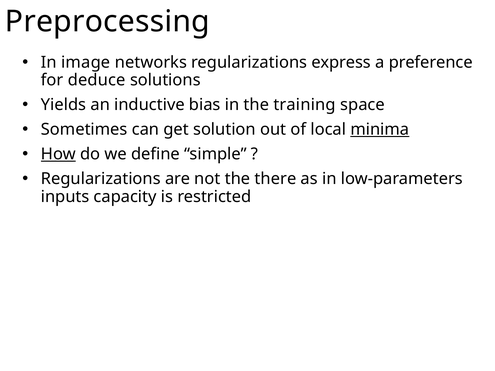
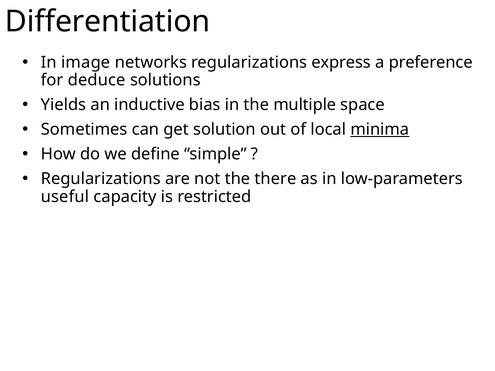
Preprocessing: Preprocessing -> Differentiation
training: training -> multiple
How underline: present -> none
inputs: inputs -> useful
